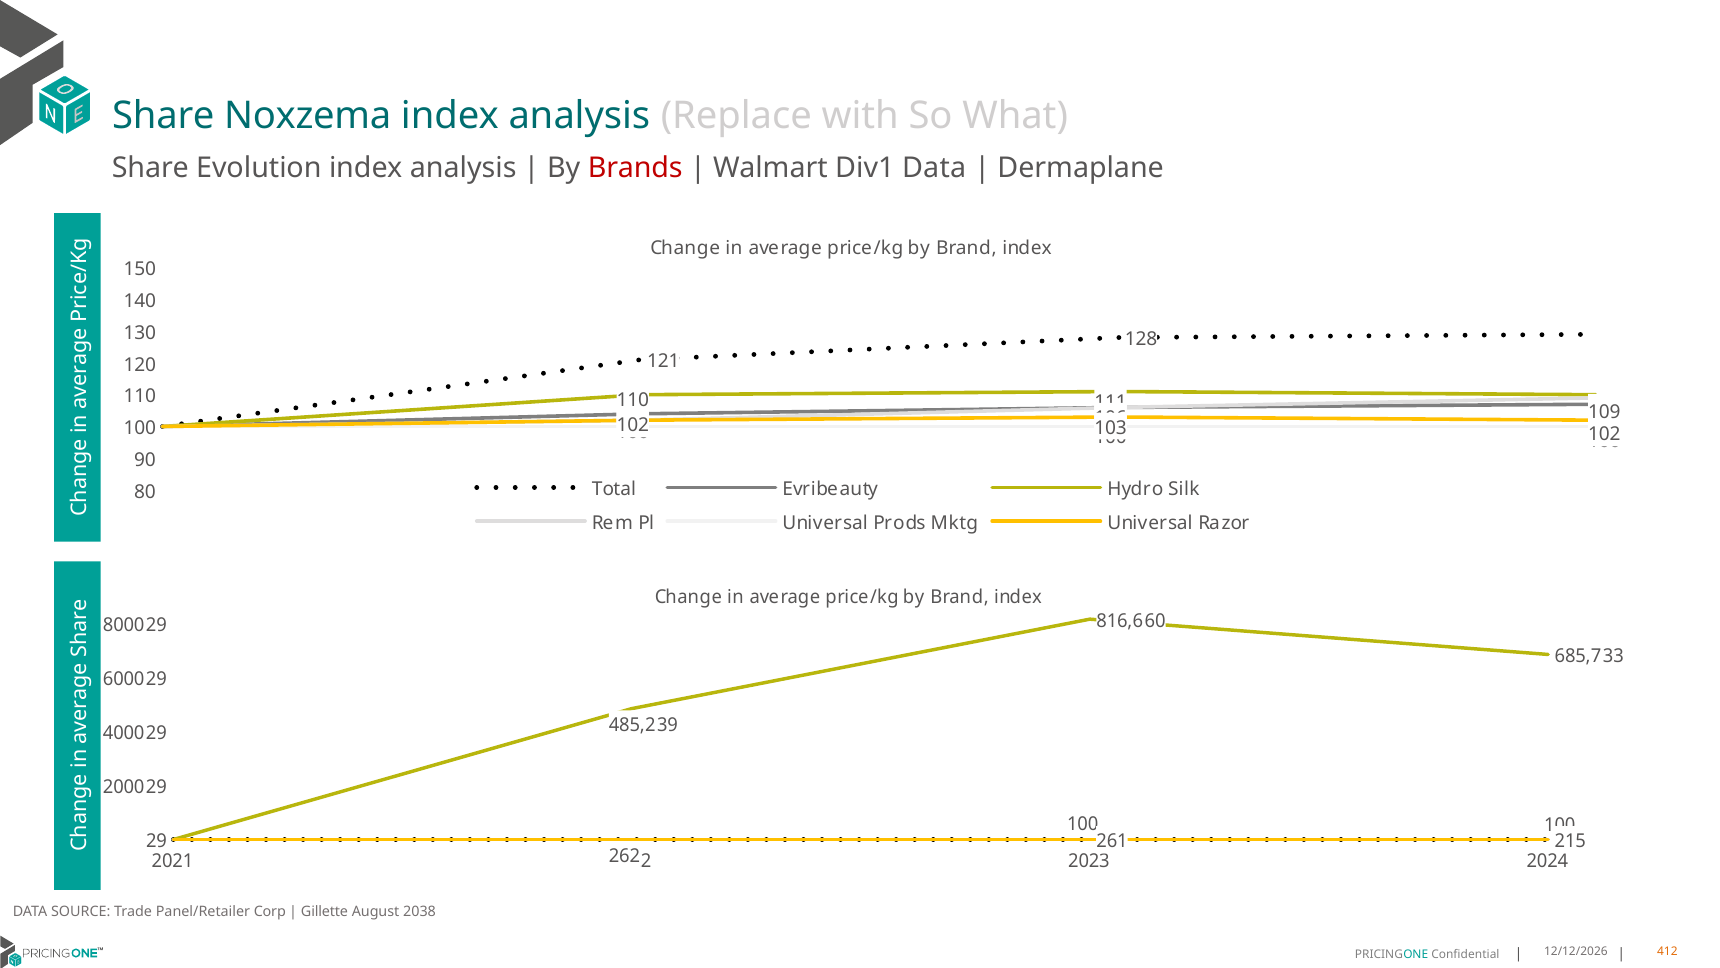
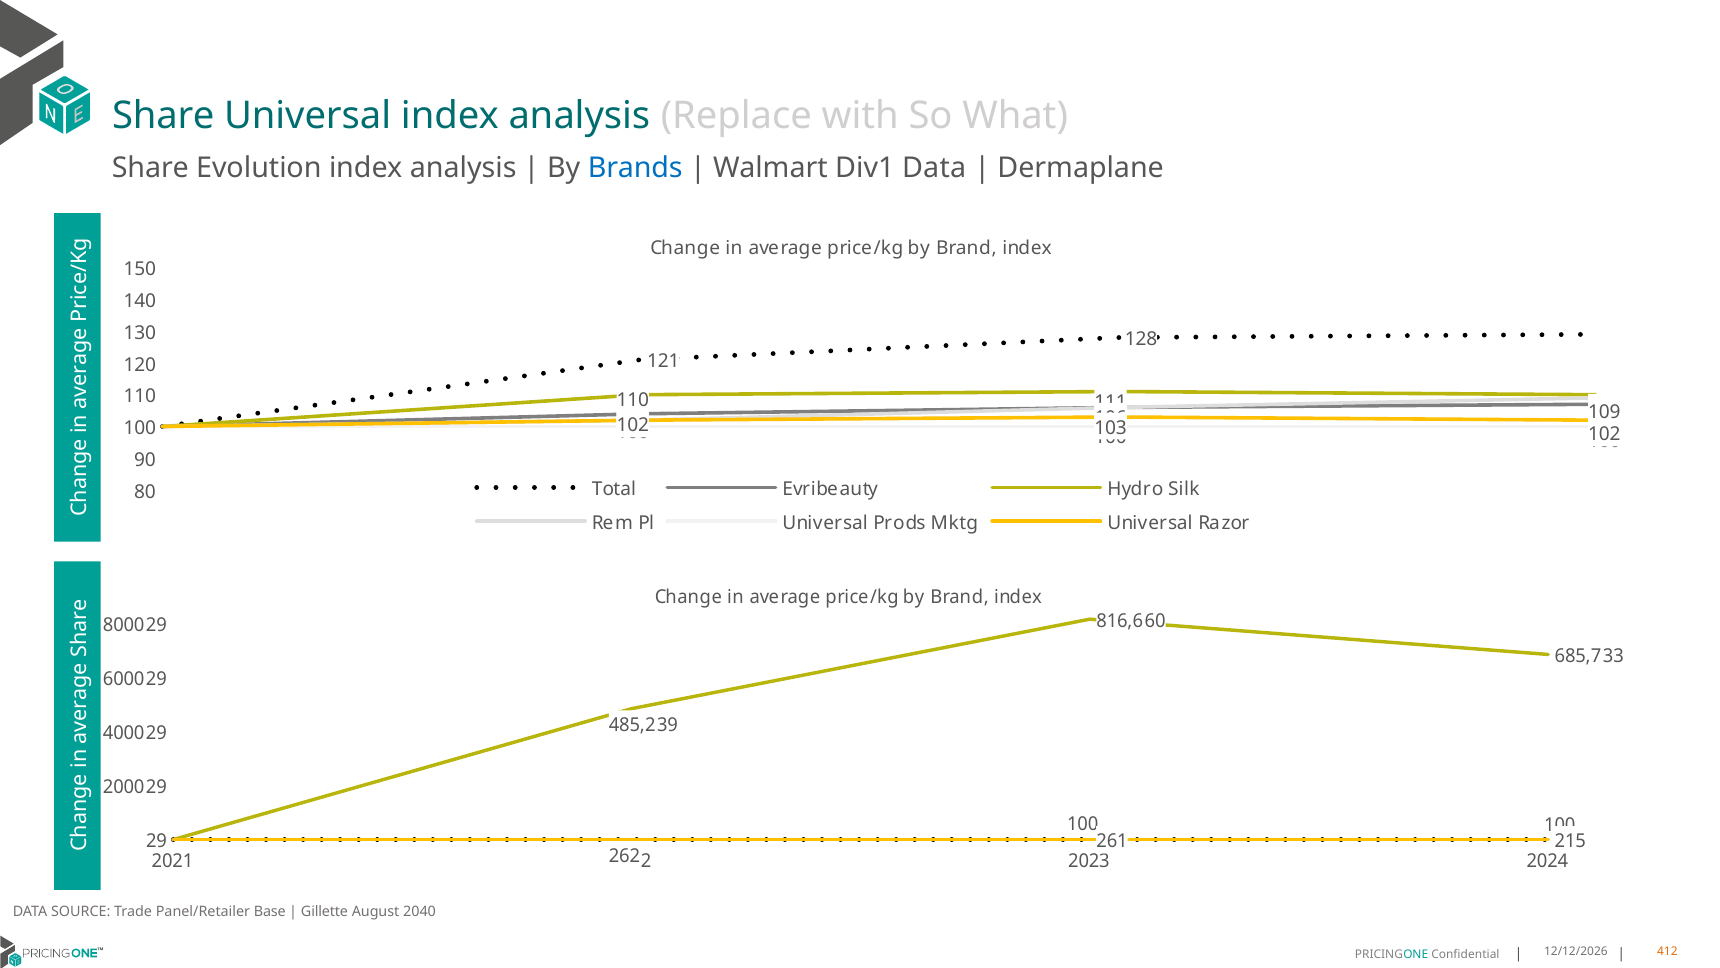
Share Noxzema: Noxzema -> Universal
Brands colour: red -> blue
Corp: Corp -> Base
2038: 2038 -> 2040
